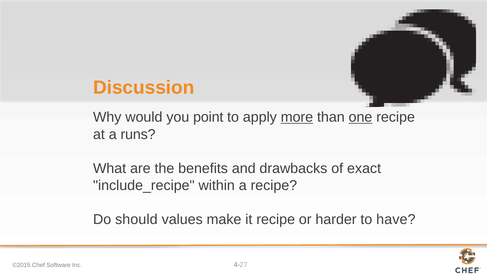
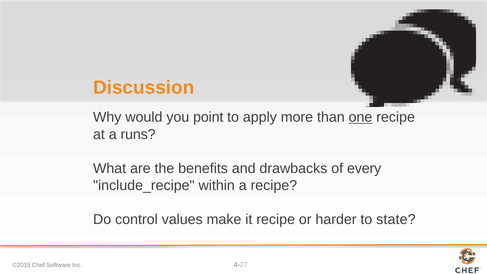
more underline: present -> none
exact: exact -> every
should: should -> control
have: have -> state
